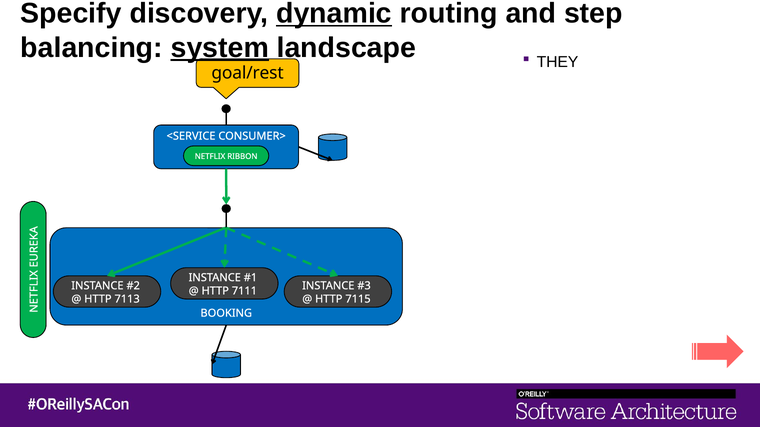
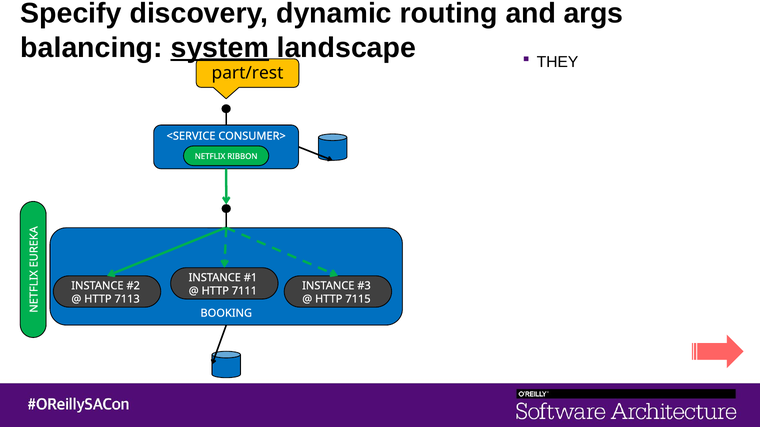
dynamic underline: present -> none
step: step -> args
goal/rest: goal/rest -> part/rest
